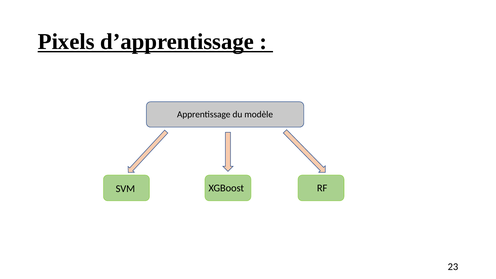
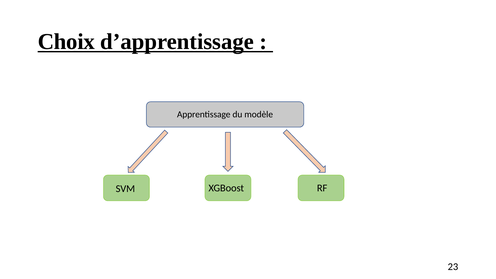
Pixels: Pixels -> Choix
